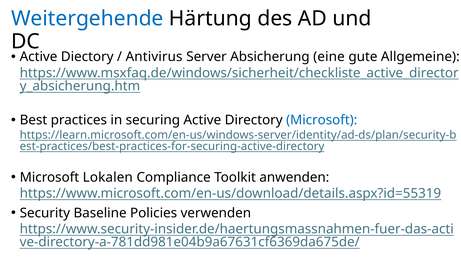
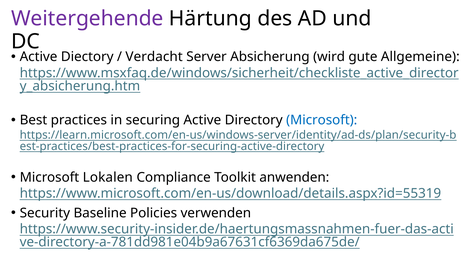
Weitergehende colour: blue -> purple
Antivirus: Antivirus -> Verdacht
eine: eine -> wird
